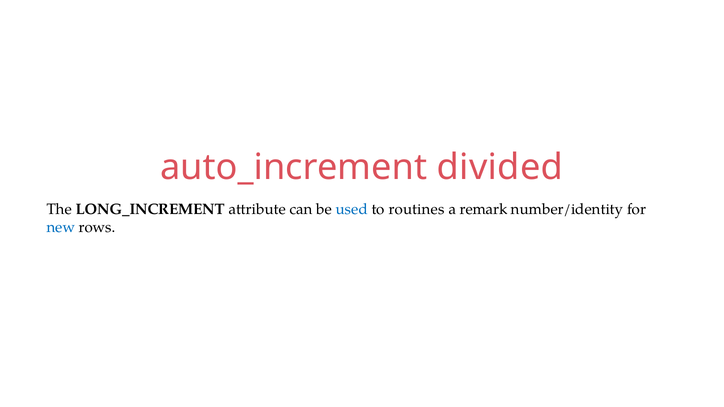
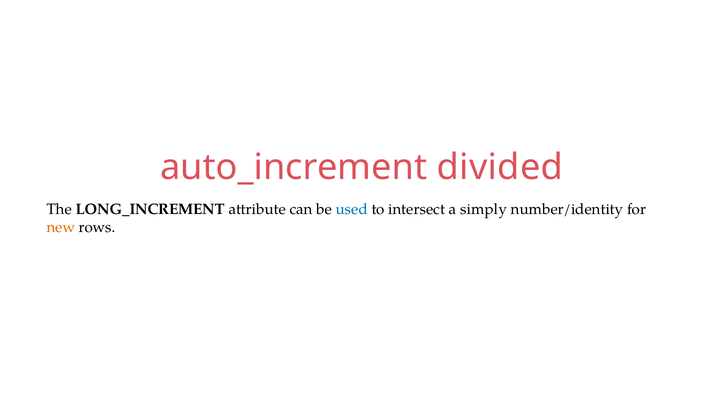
routines: routines -> intersect
remark: remark -> simply
new colour: blue -> orange
